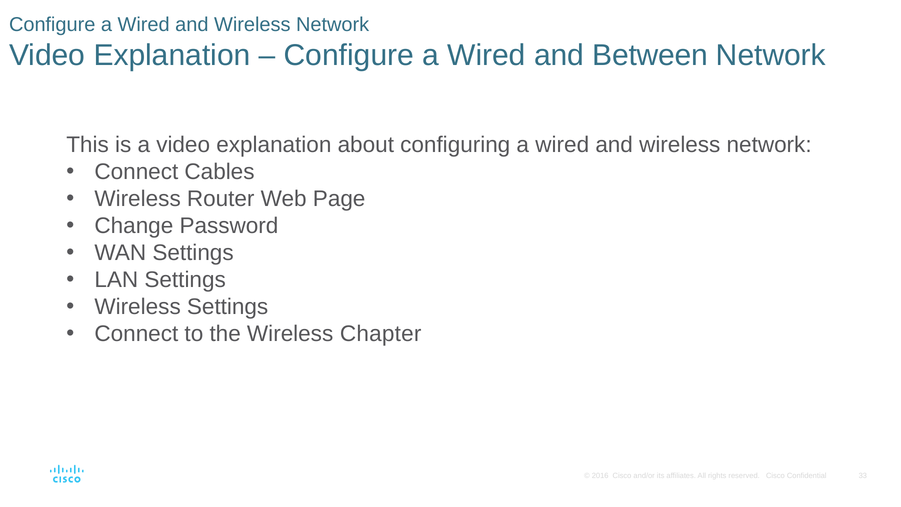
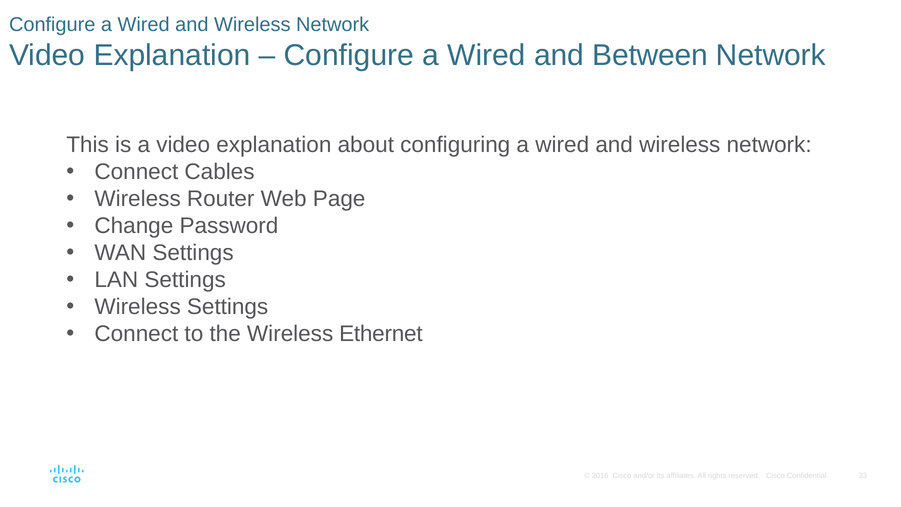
Chapter: Chapter -> Ethernet
